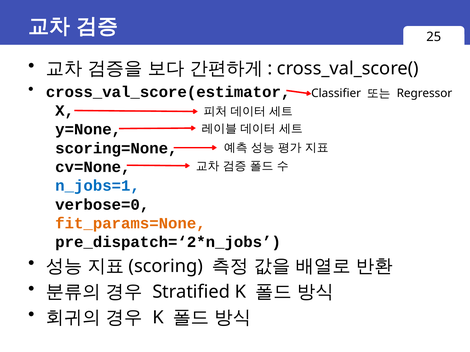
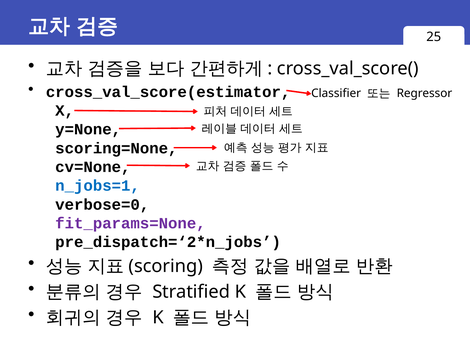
fit_params=None colour: orange -> purple
